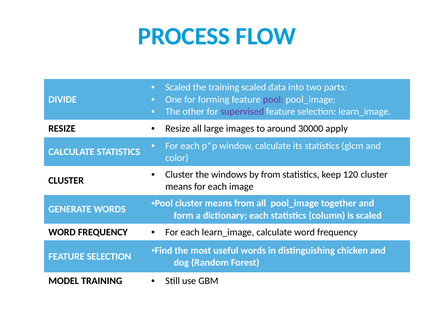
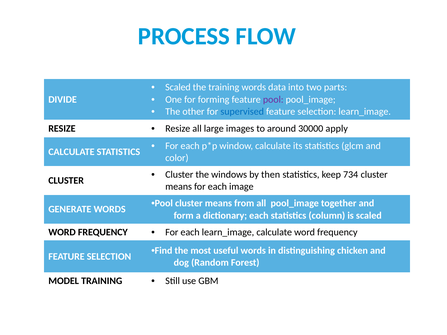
training scaled: scaled -> words
supervised colour: purple -> blue
by from: from -> then
120: 120 -> 734
